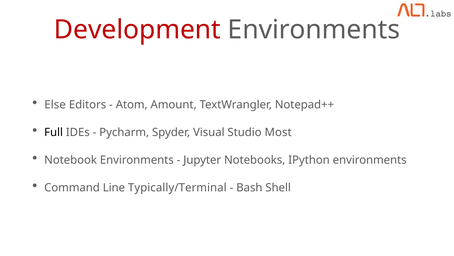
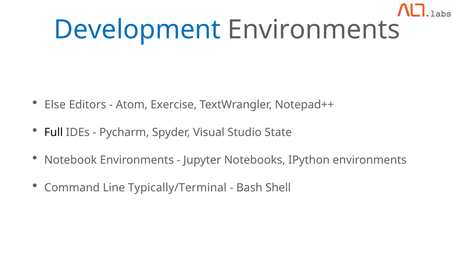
Development colour: red -> blue
Amount: Amount -> Exercise
Most: Most -> State
